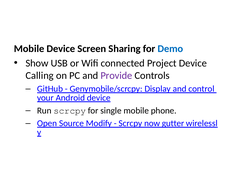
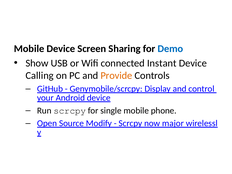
Project: Project -> Instant
Provide colour: purple -> orange
gutter: gutter -> major
